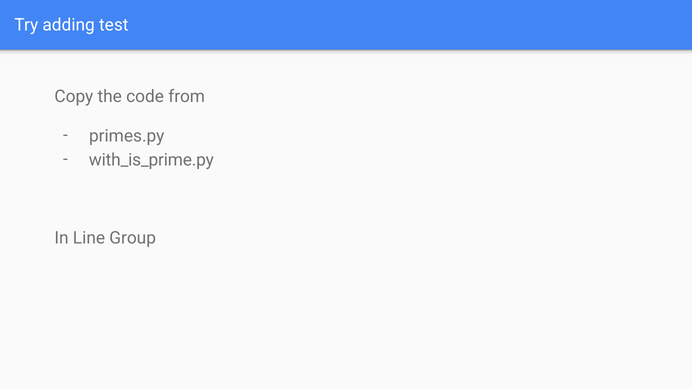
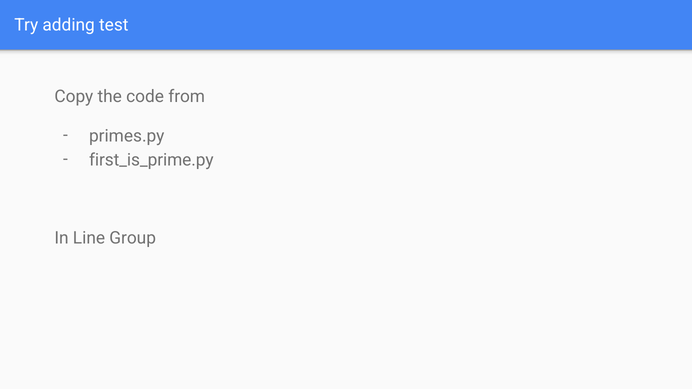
with_is_prime.py: with_is_prime.py -> first_is_prime.py
